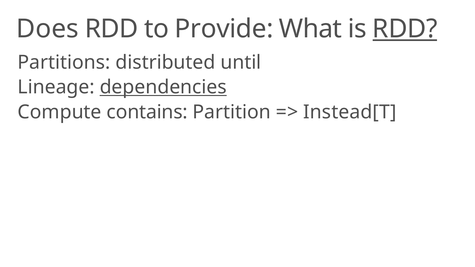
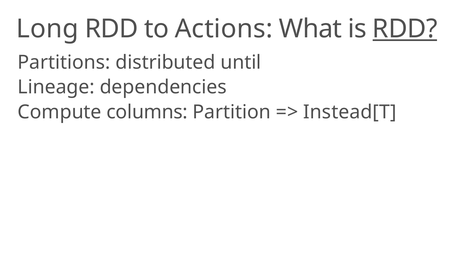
Does: Does -> Long
Provide: Provide -> Actions
dependencies underline: present -> none
contains: contains -> columns
